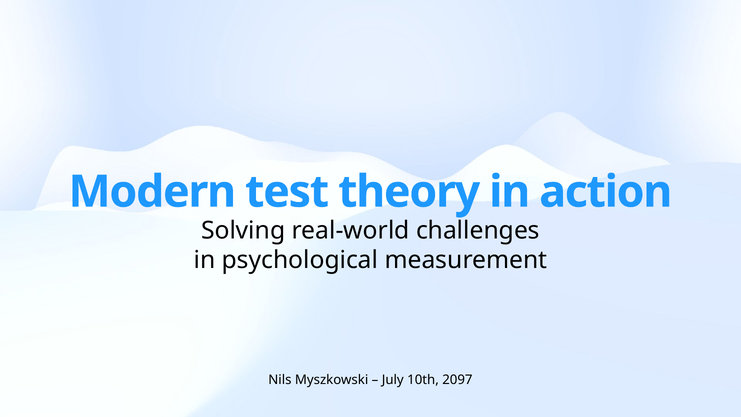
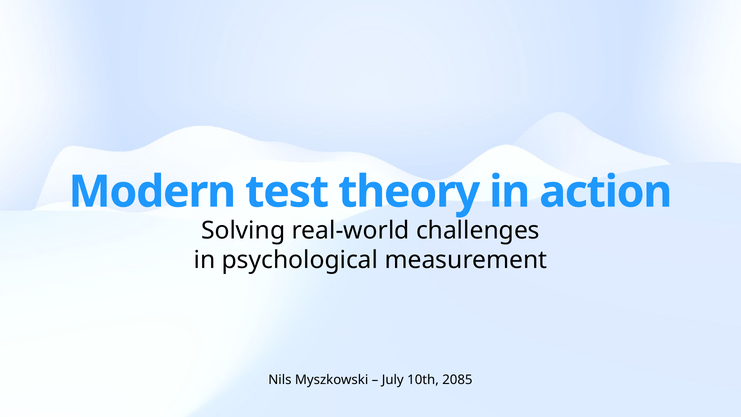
2097: 2097 -> 2085
